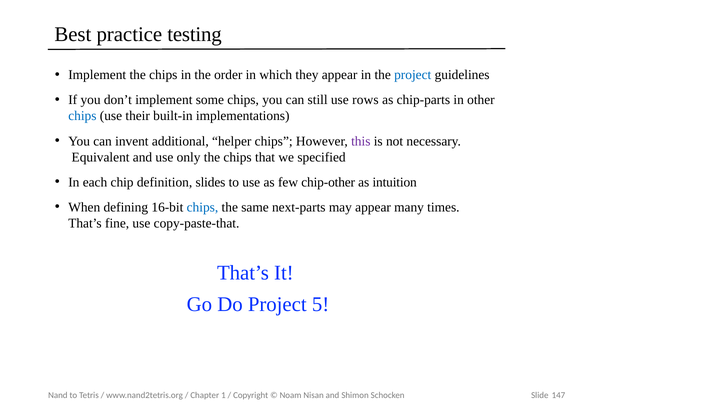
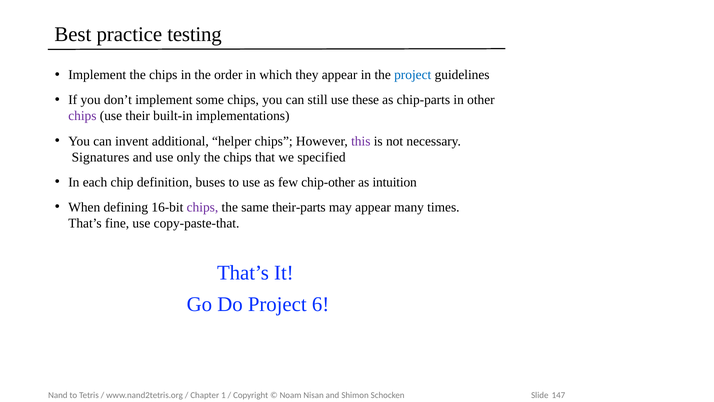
rows: rows -> these
chips at (82, 116) colour: blue -> purple
Equivalent: Equivalent -> Signatures
slides: slides -> buses
chips at (202, 207) colour: blue -> purple
next-parts: next-parts -> their-parts
5: 5 -> 6
